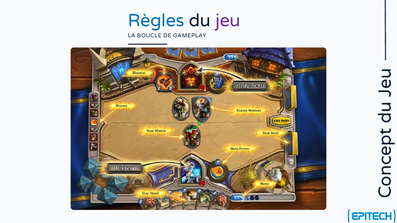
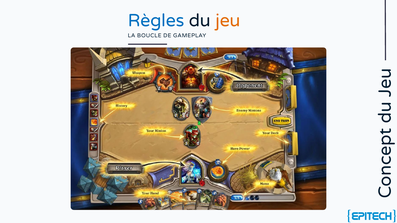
jeu colour: purple -> orange
